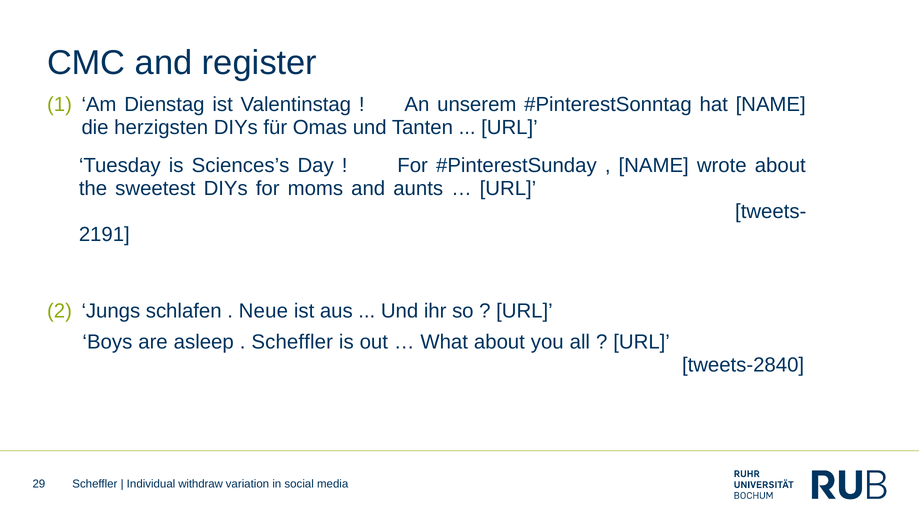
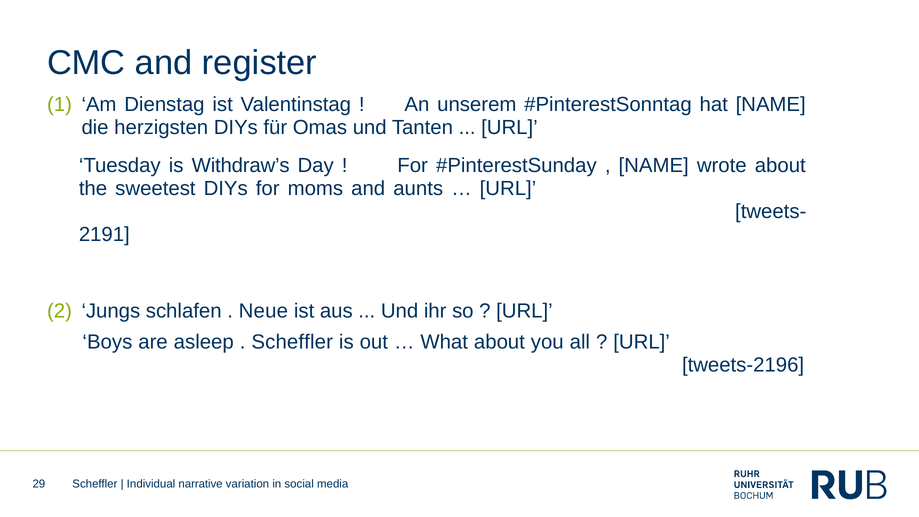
Sciences’s: Sciences’s -> Withdraw’s
tweets-2840: tweets-2840 -> tweets-2196
withdraw: withdraw -> narrative
